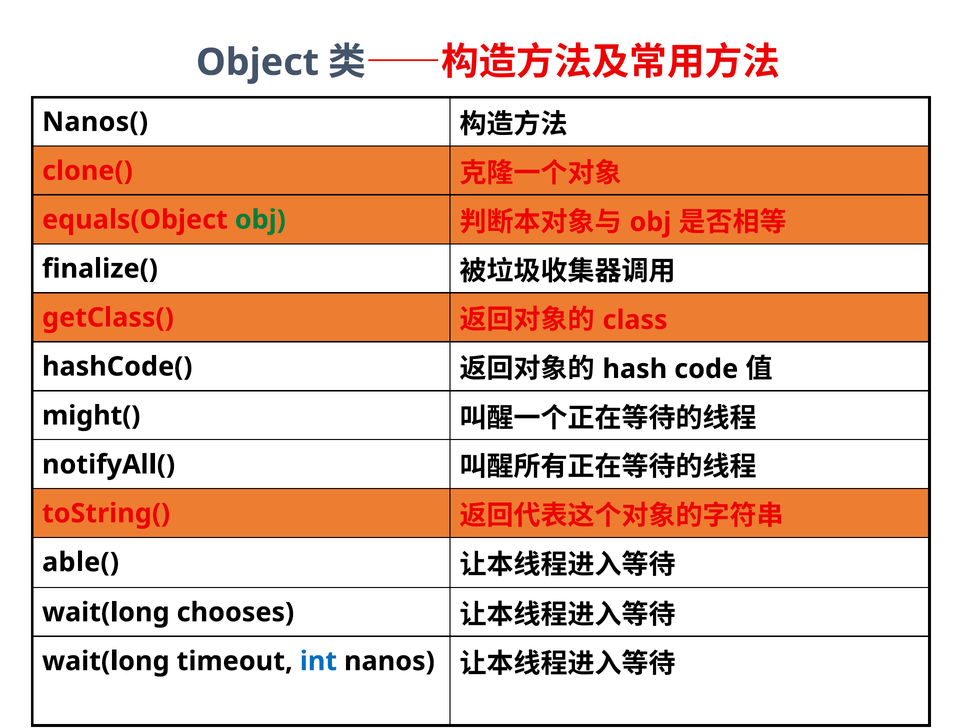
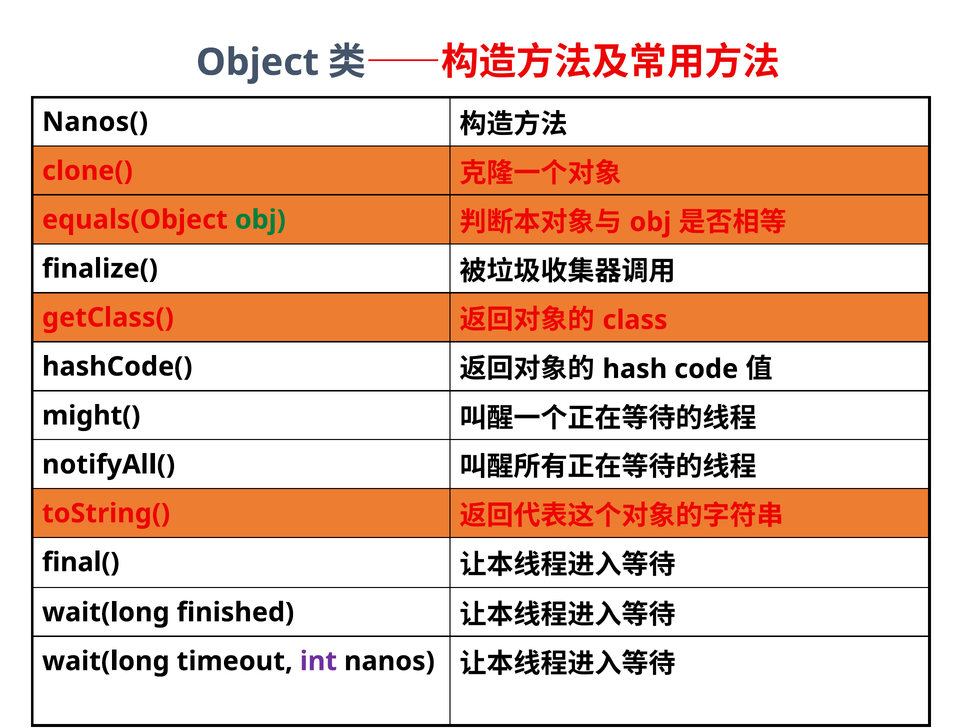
able(: able( -> final(
chooses: chooses -> finished
int colour: blue -> purple
